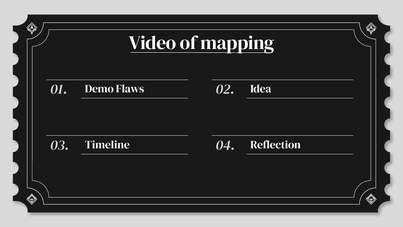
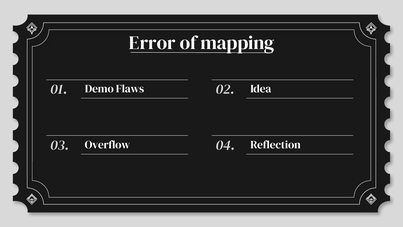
Video: Video -> Error
Timeline: Timeline -> Overflow
